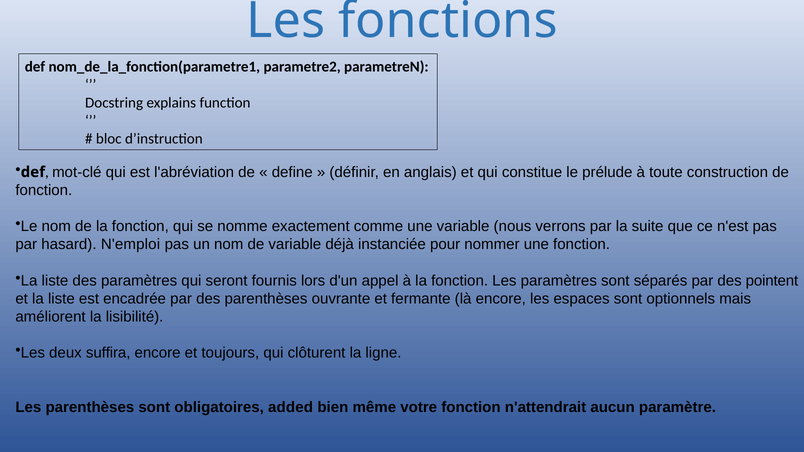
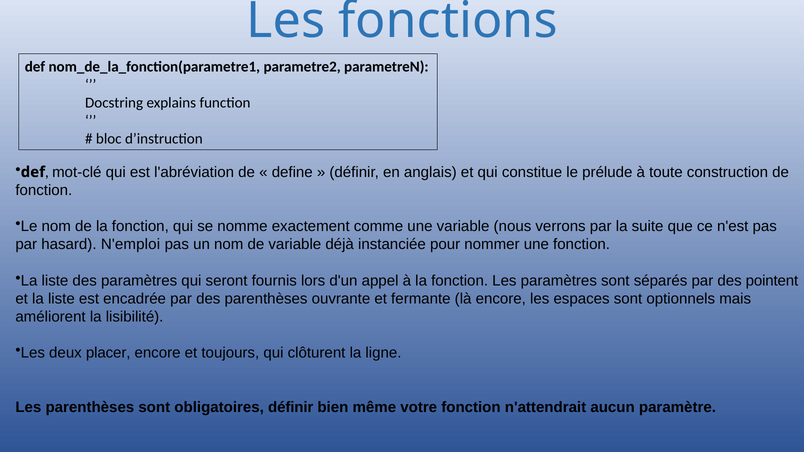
suffira: suffira -> placer
obligatoires added: added -> définir
